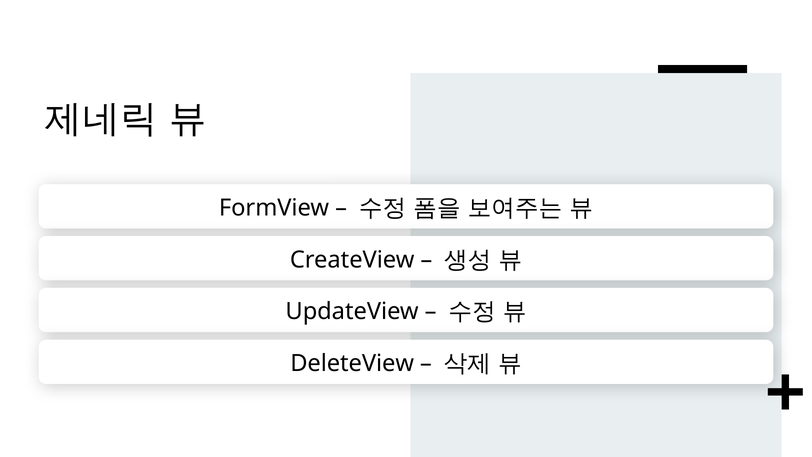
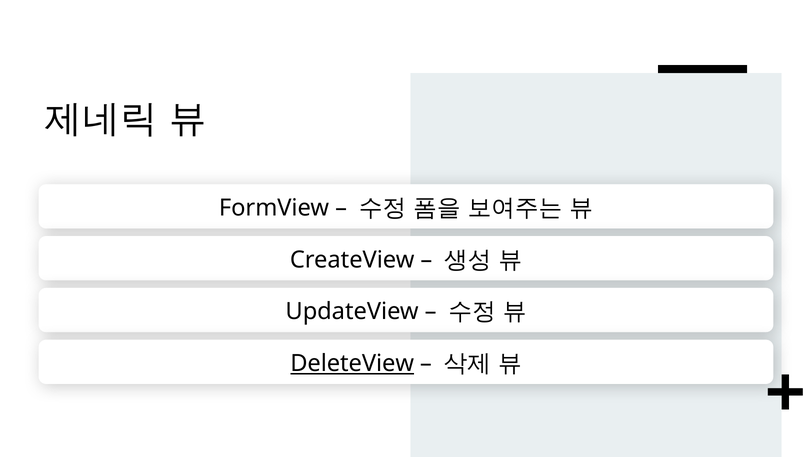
DeleteView underline: none -> present
